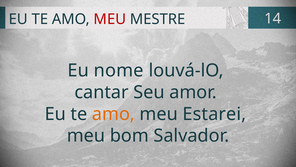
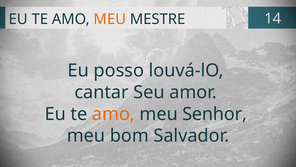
MEU at (110, 19) colour: red -> orange
nome: nome -> posso
Estarei: Estarei -> Senhor
